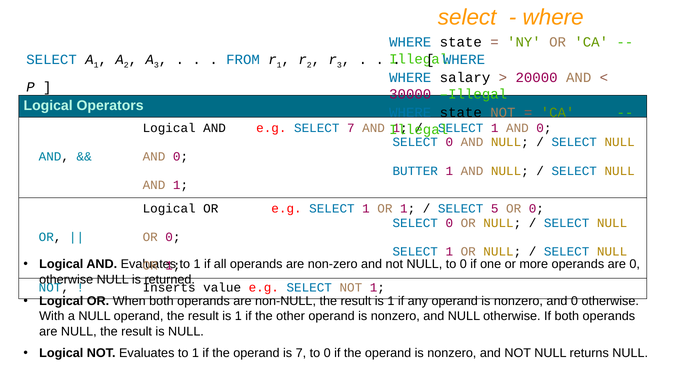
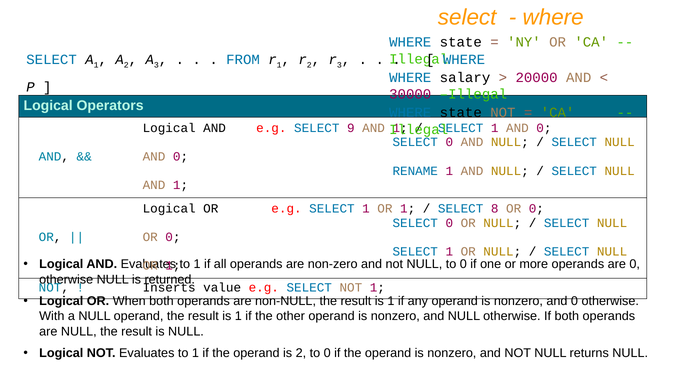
SELECT 7: 7 -> 9
BUTTER: BUTTER -> RENAME
5: 5 -> 8
is 7: 7 -> 2
